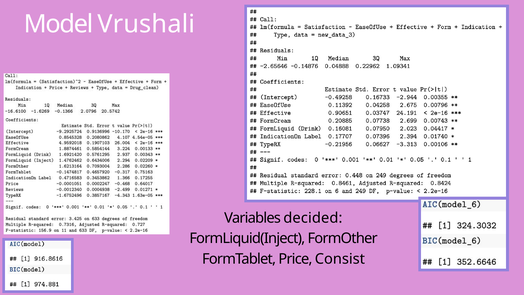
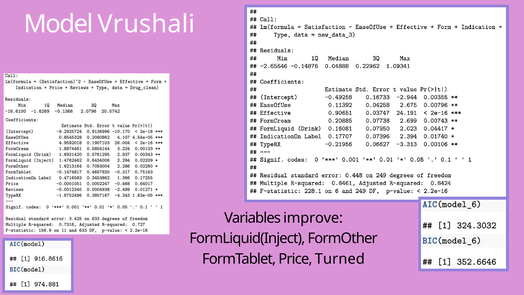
decided: decided -> improve
Consist: Consist -> Turned
